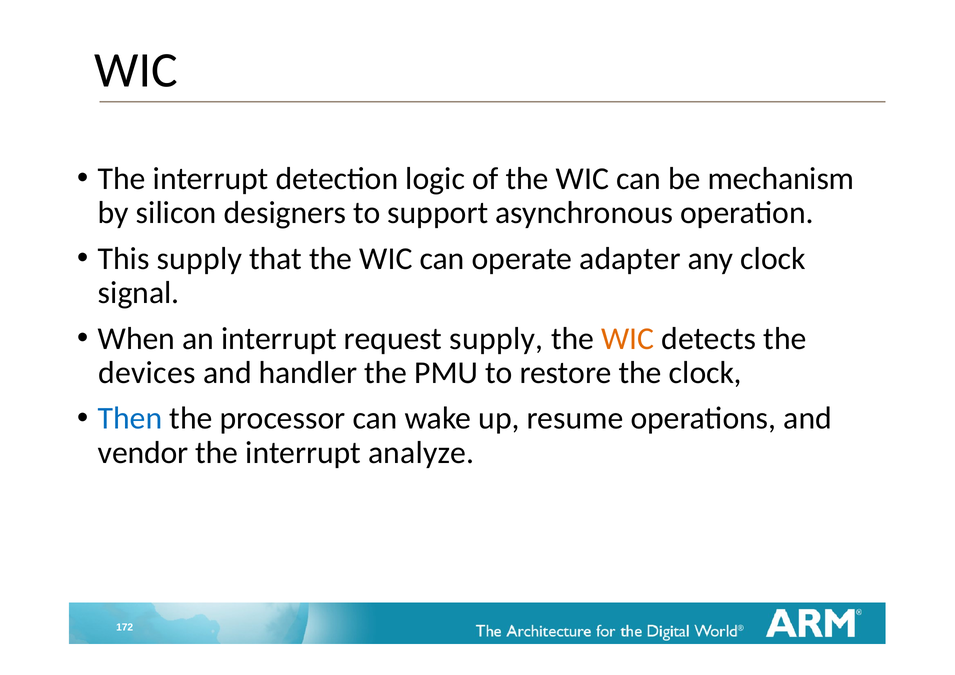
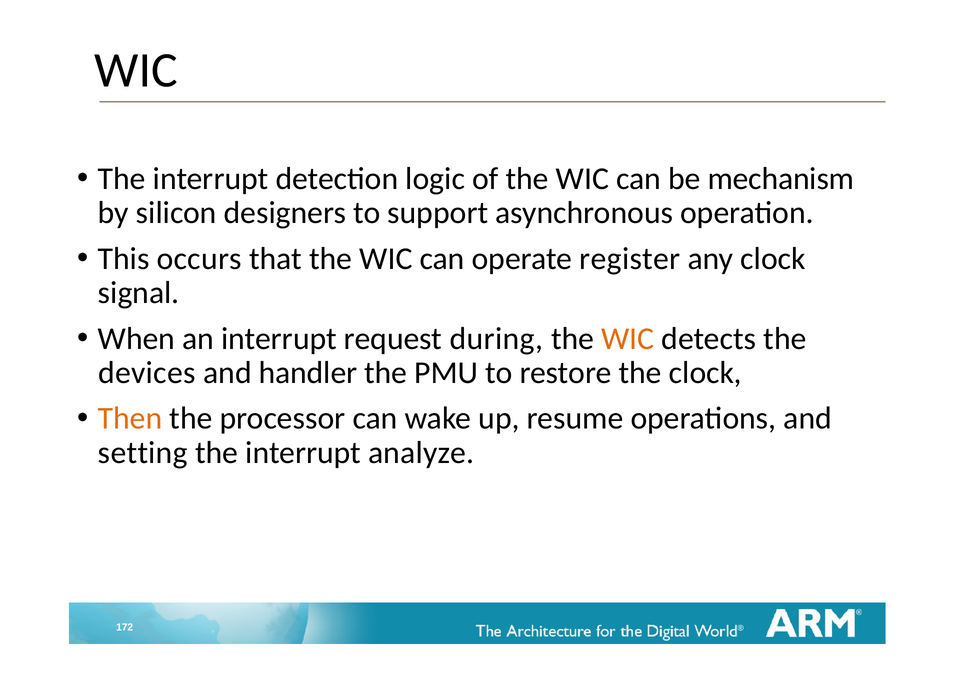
This supply: supply -> occurs
adapter: adapter -> register
request supply: supply -> during
Then colour: blue -> orange
vendor: vendor -> setting
